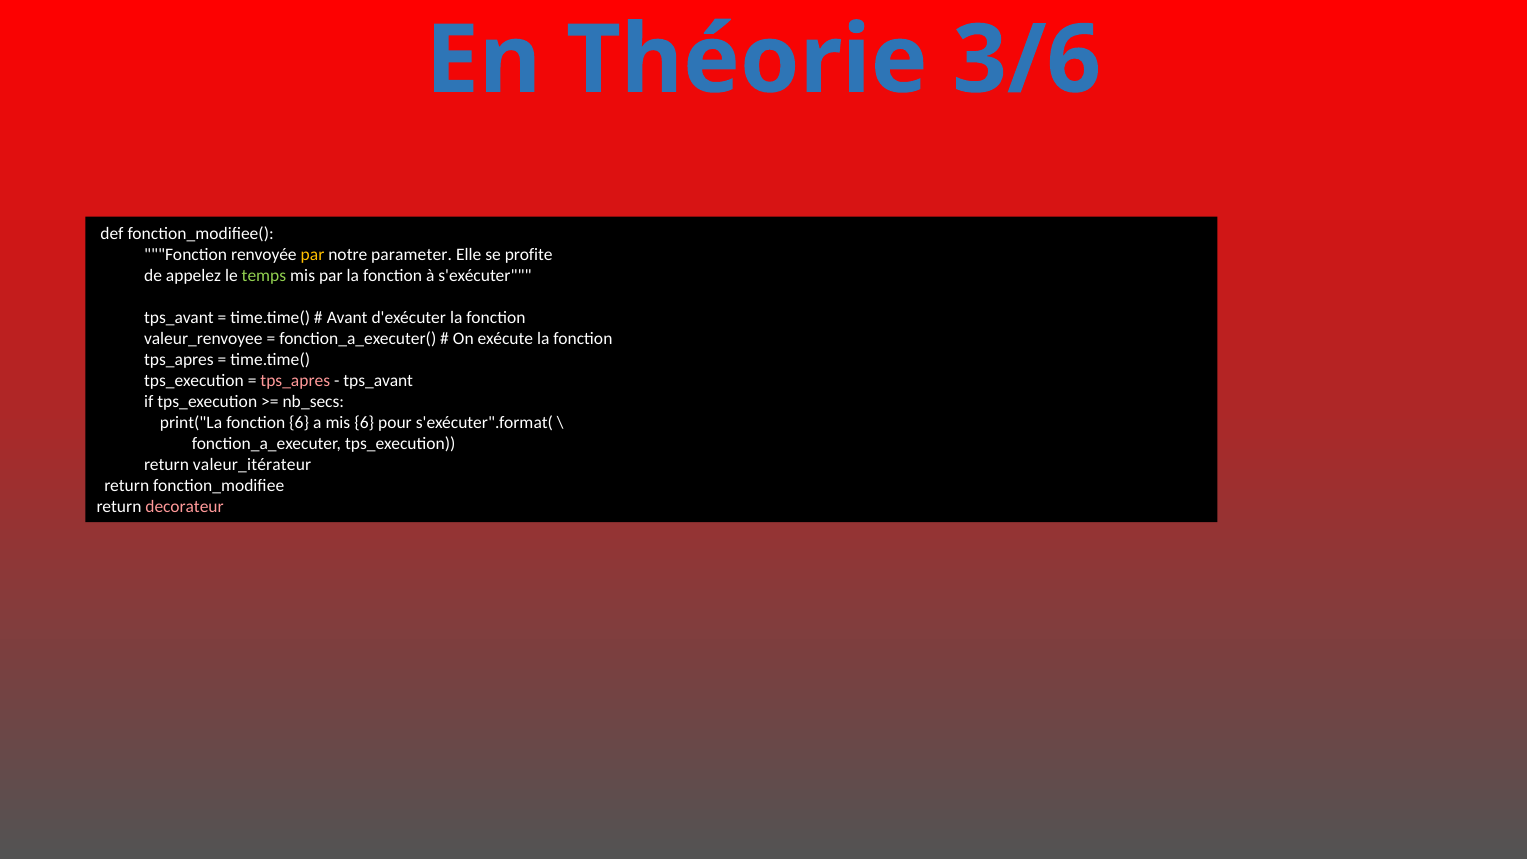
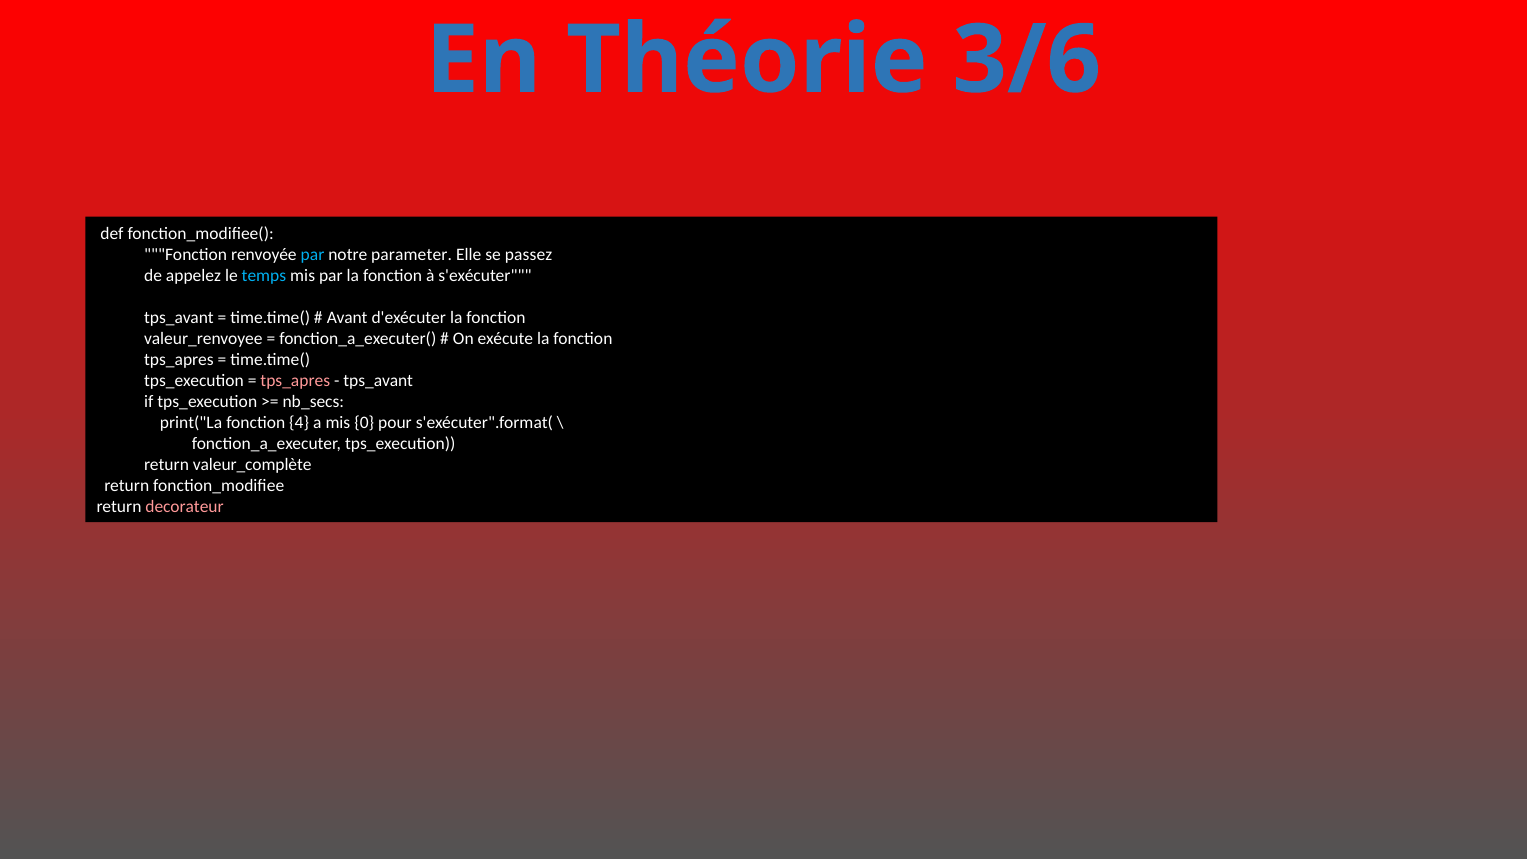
par at (313, 255) colour: yellow -> light blue
profite: profite -> passez
temps colour: light green -> light blue
fonction 6: 6 -> 4
mis 6: 6 -> 0
valeur_itérateur: valeur_itérateur -> valeur_complète
